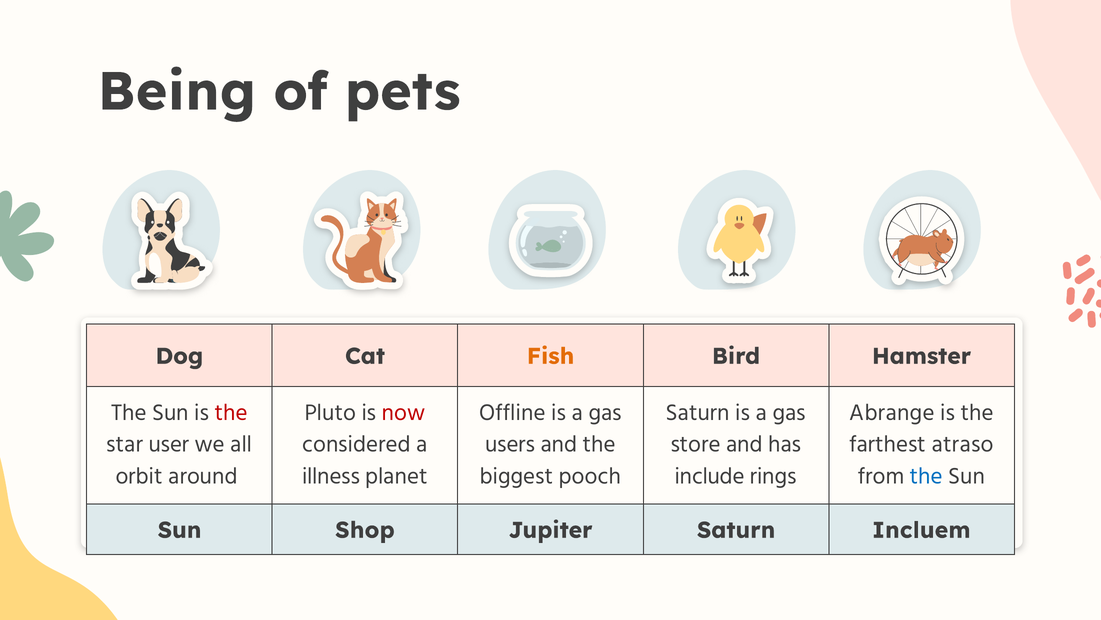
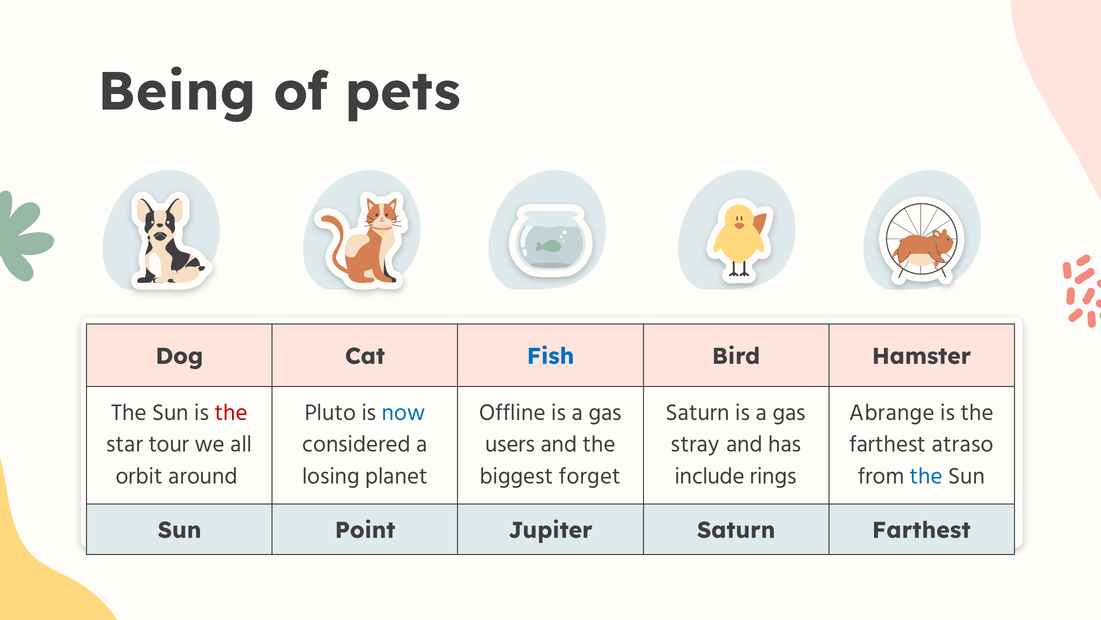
Fish colour: orange -> blue
now colour: red -> blue
user: user -> tour
store: store -> stray
illness: illness -> losing
pooch: pooch -> forget
Shop: Shop -> Point
Saturn Incluem: Incluem -> Farthest
